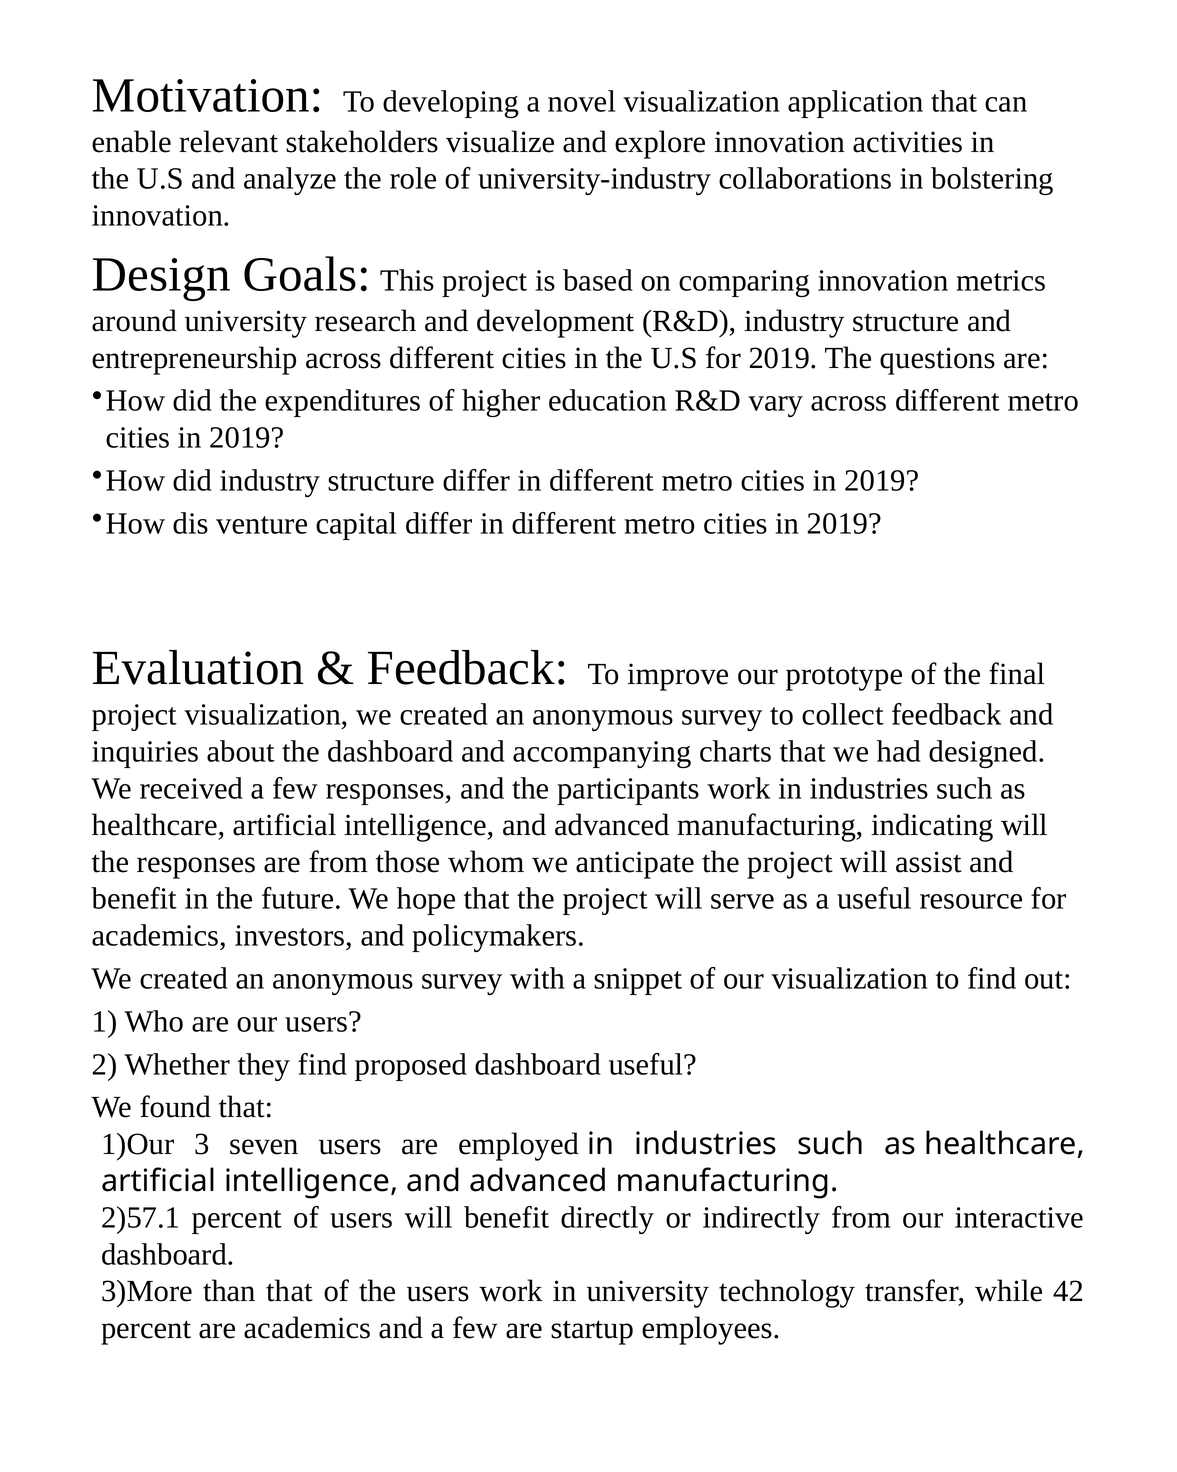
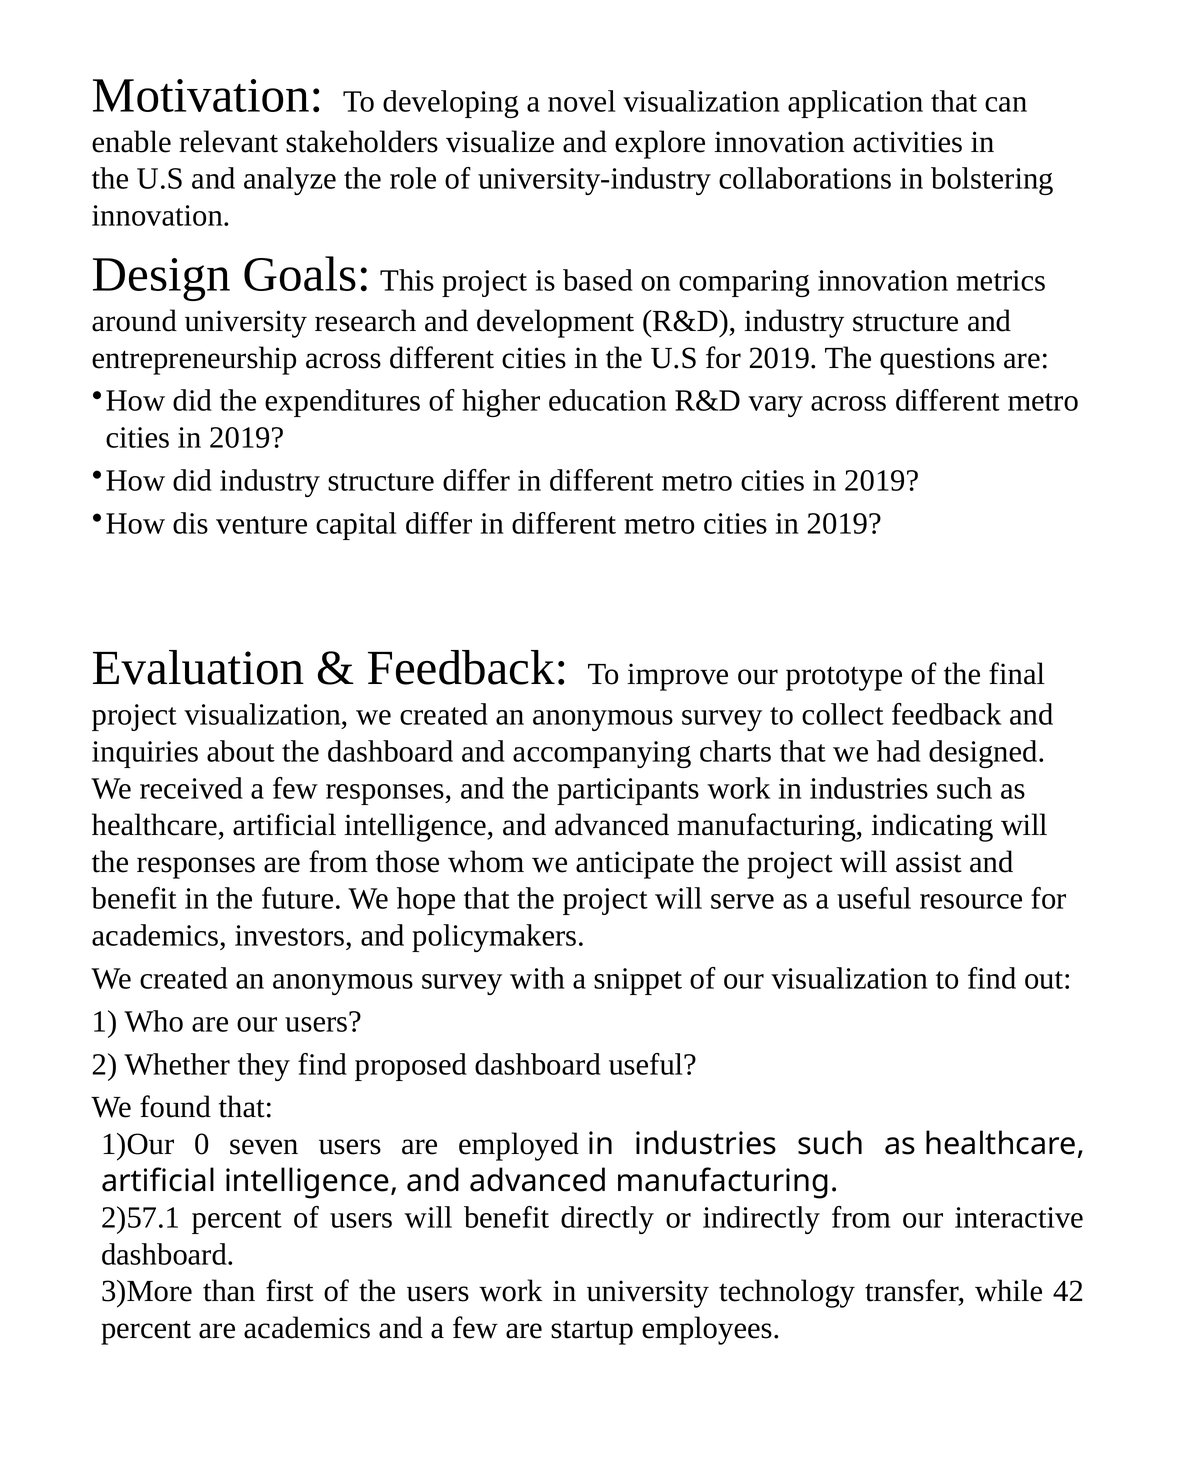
3: 3 -> 0
than that: that -> first
